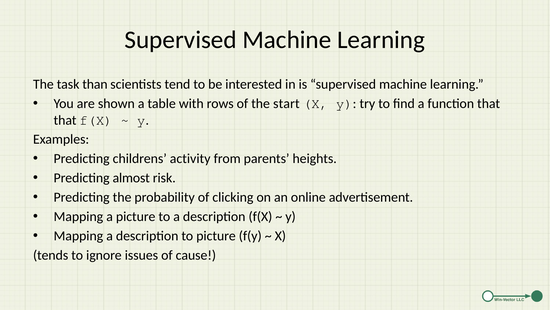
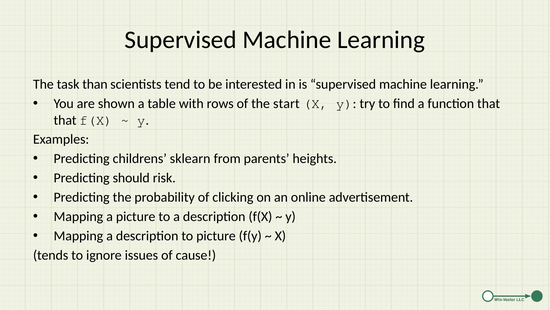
activity: activity -> sklearn
almost: almost -> should
